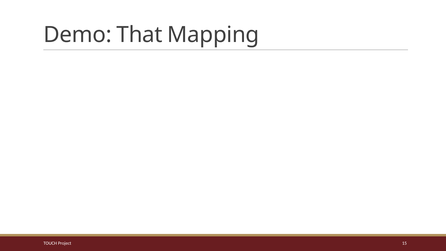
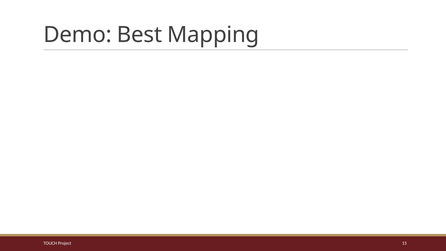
That: That -> Best
